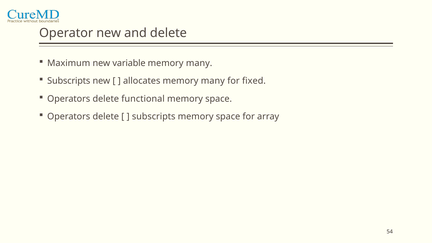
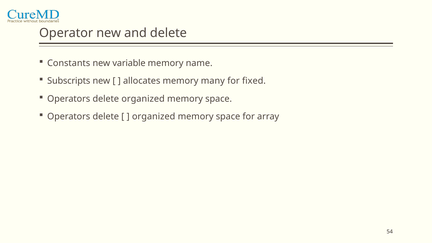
Maximum: Maximum -> Constants
many at (199, 63): many -> name
delete functional: functional -> organized
subscripts at (154, 117): subscripts -> organized
